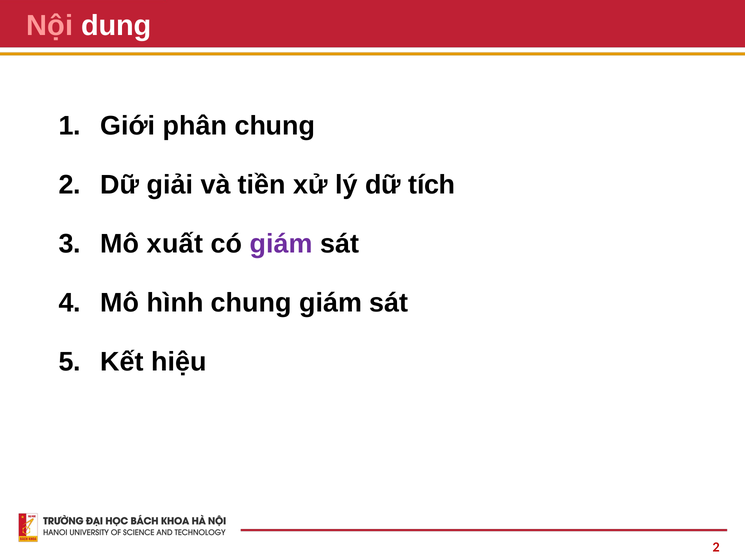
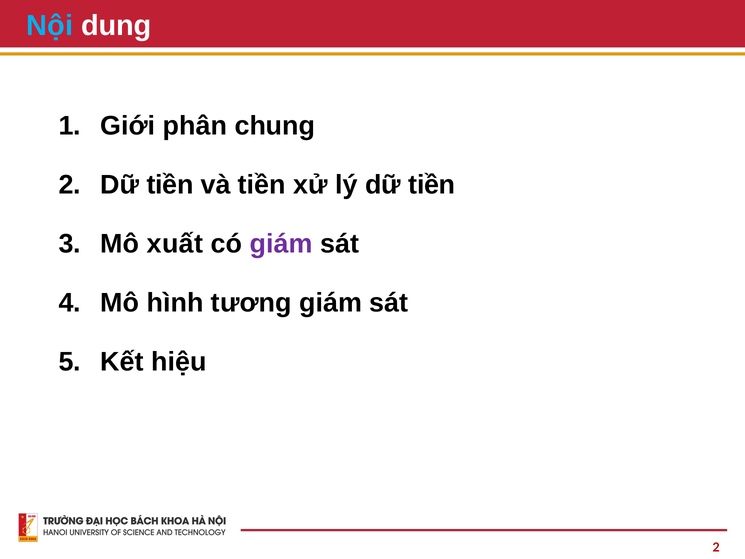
Nội colour: pink -> light blue
2 Dữ giải: giải -> tiền
lý dữ tích: tích -> tiền
hình chung: chung -> tương
